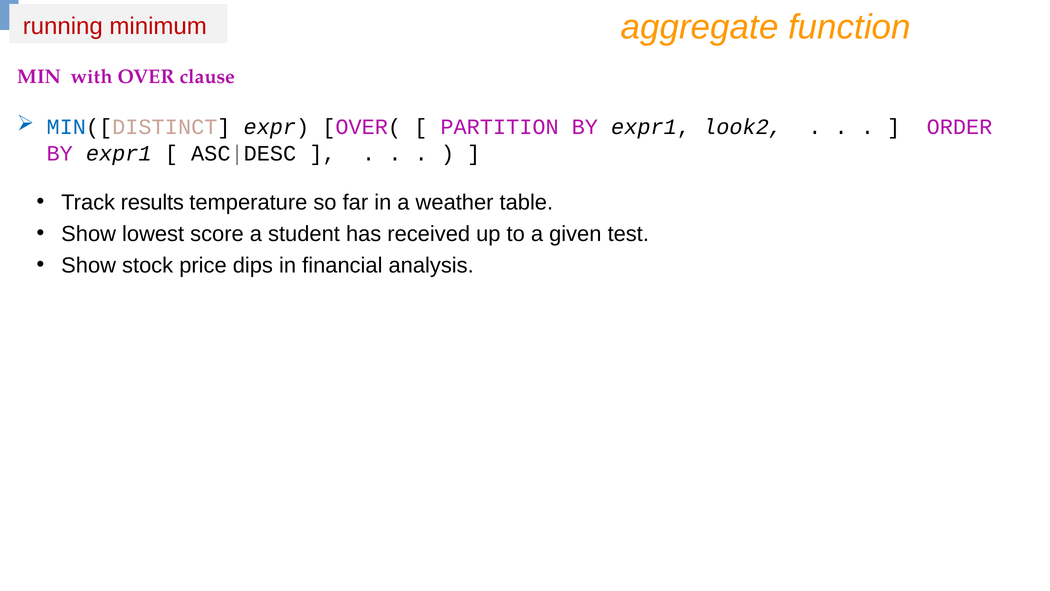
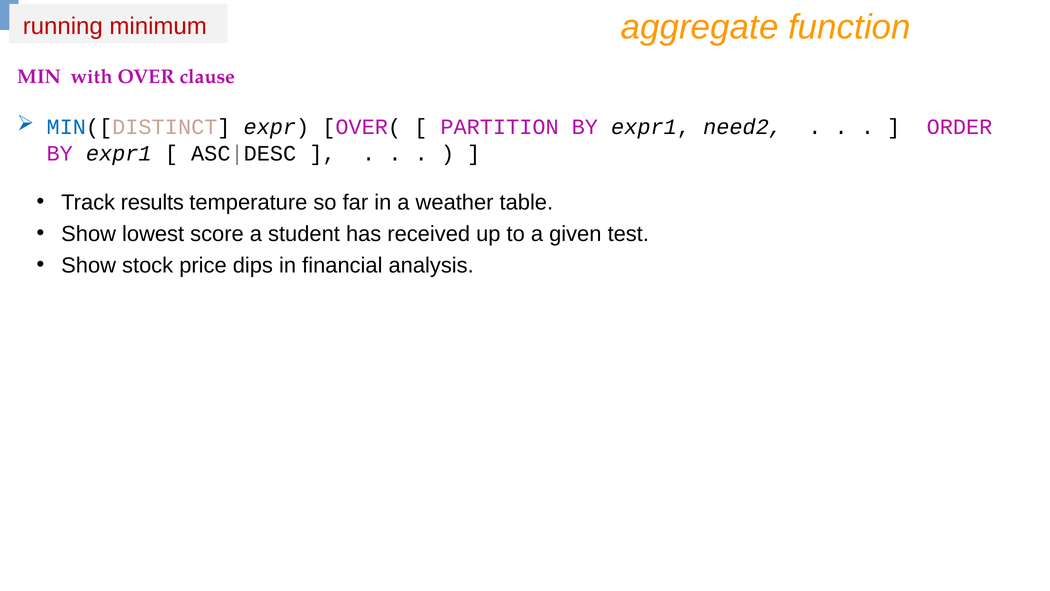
look2: look2 -> need2
